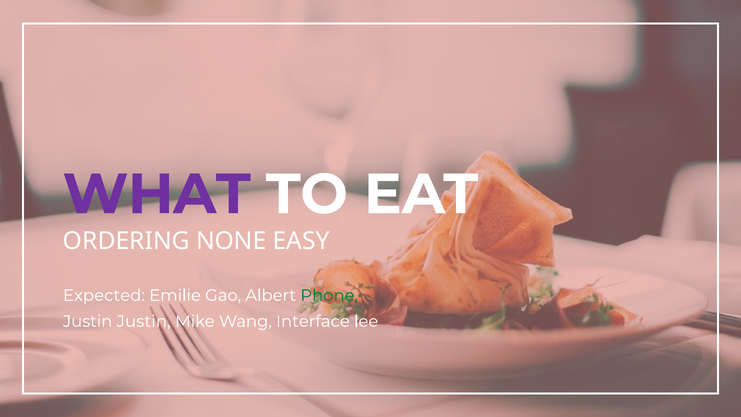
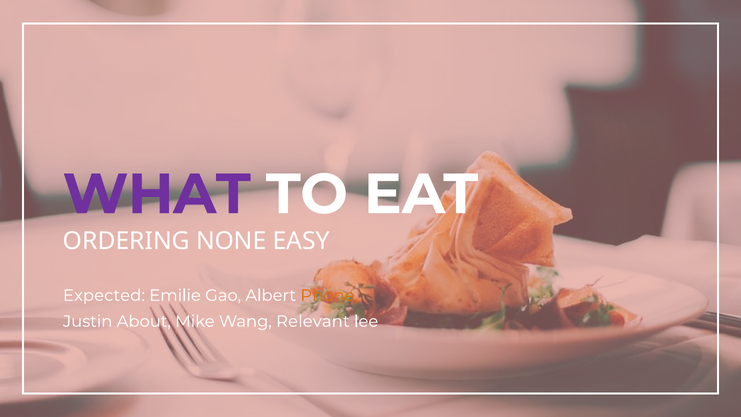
Phone colour: green -> orange
Justin Justin: Justin -> About
Interface: Interface -> Relevant
